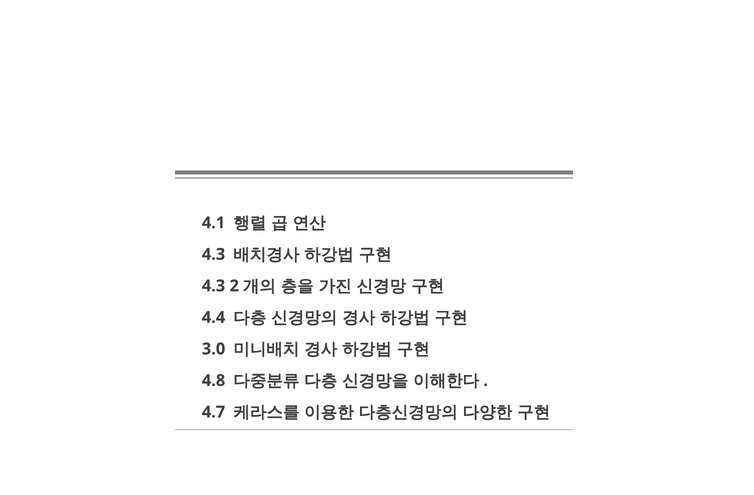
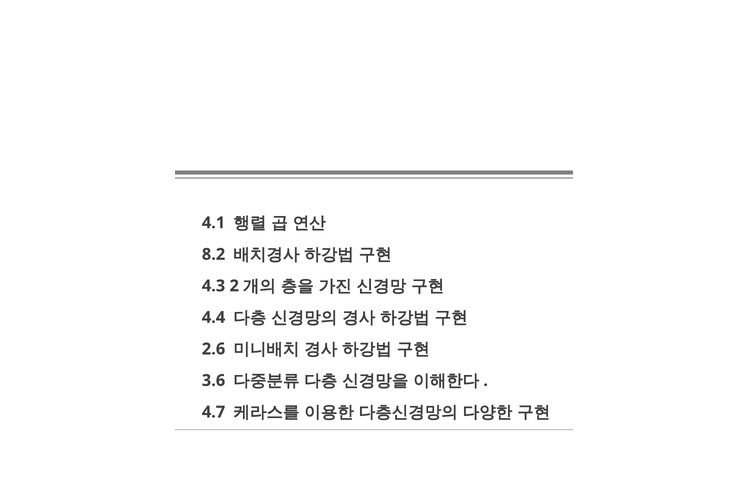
4.3 at (214, 254): 4.3 -> 8.2
3.0: 3.0 -> 2.6
4.8: 4.8 -> 3.6
